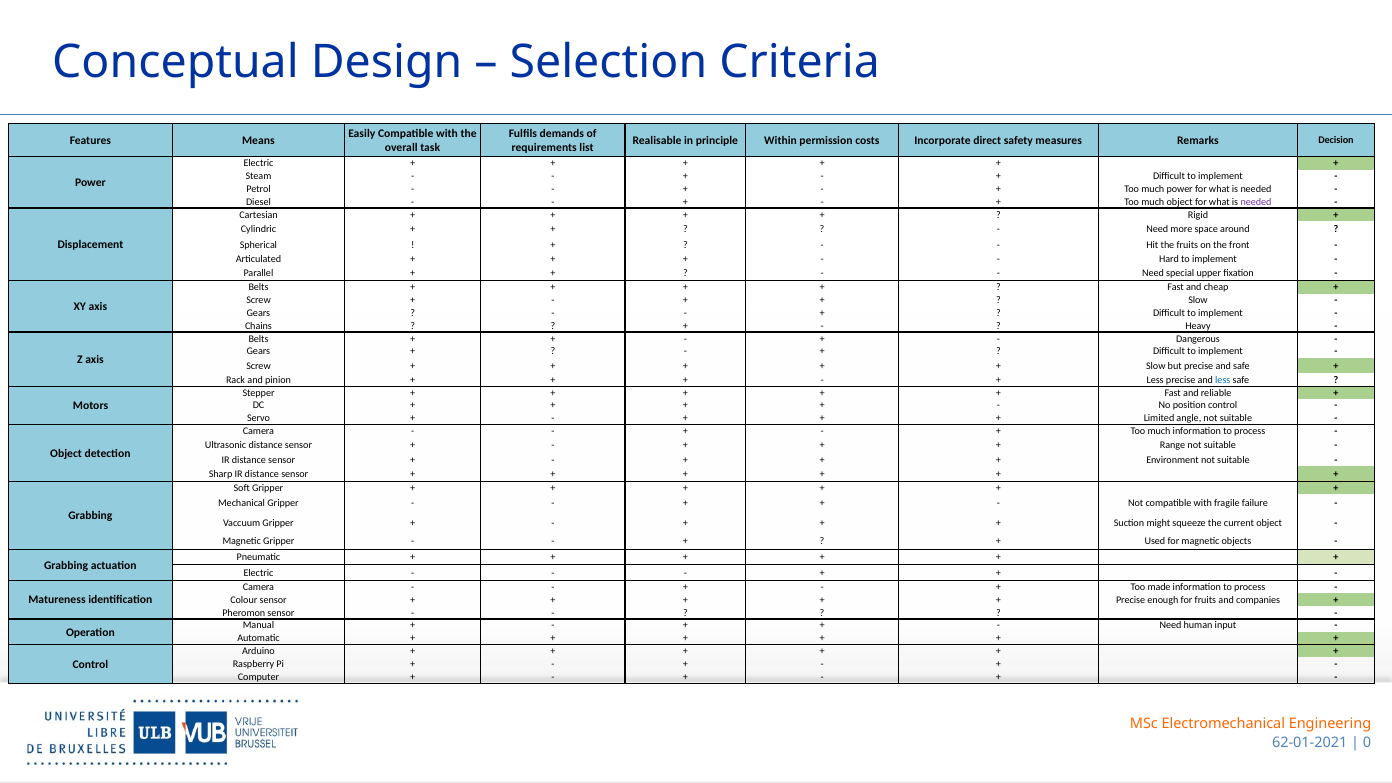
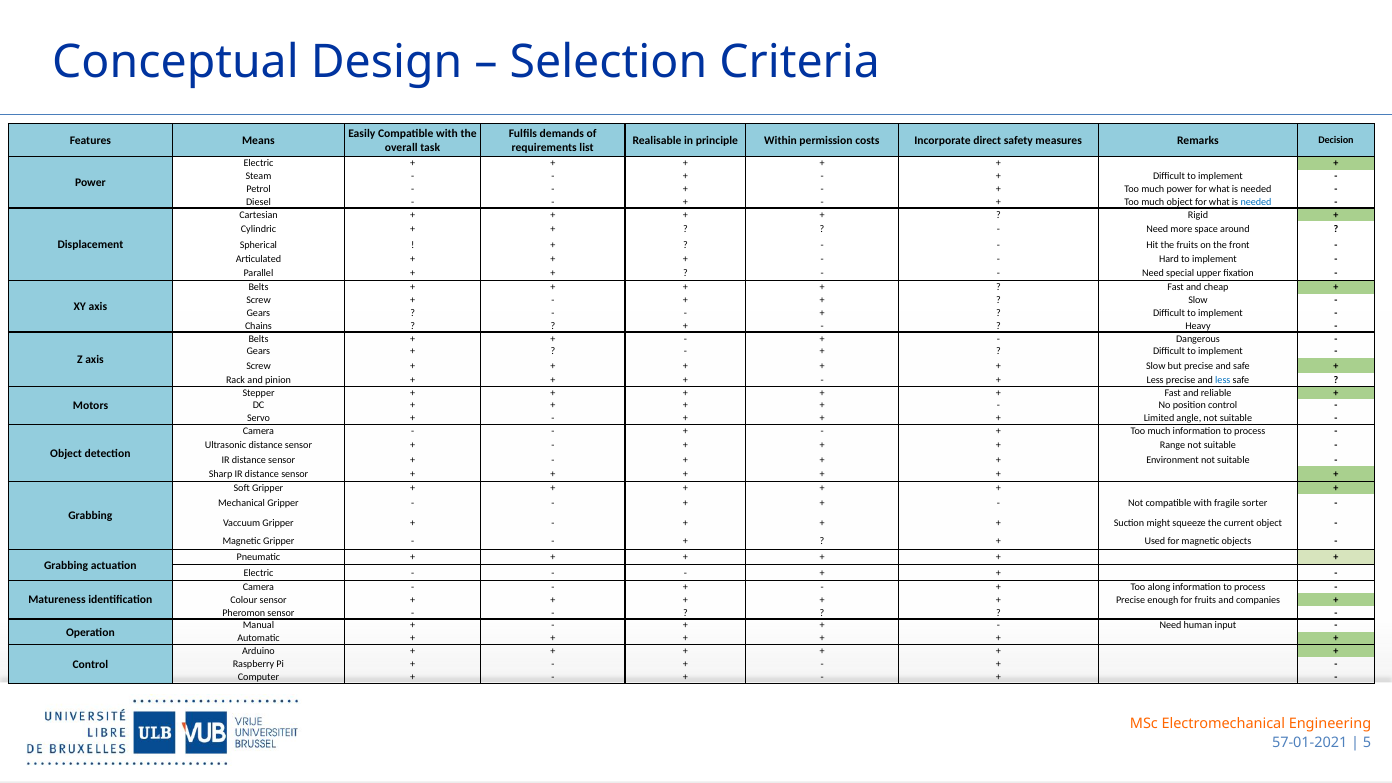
needed at (1256, 202) colour: purple -> blue
failure: failure -> sorter
made: made -> along
62-01-2021: 62-01-2021 -> 57-01-2021
0: 0 -> 5
